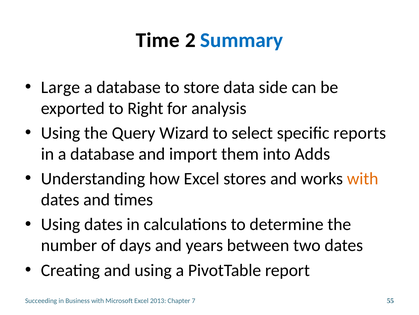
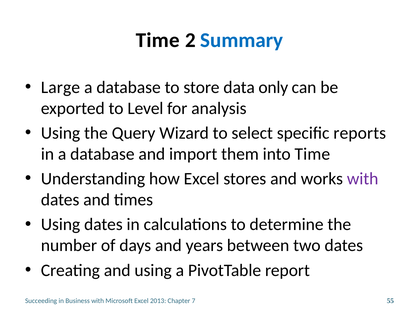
side: side -> only
Right: Right -> Level
into Adds: Adds -> Time
with at (363, 178) colour: orange -> purple
